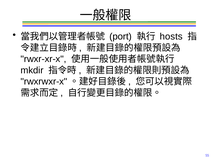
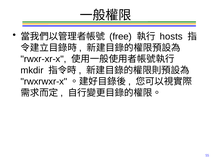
port: port -> free
